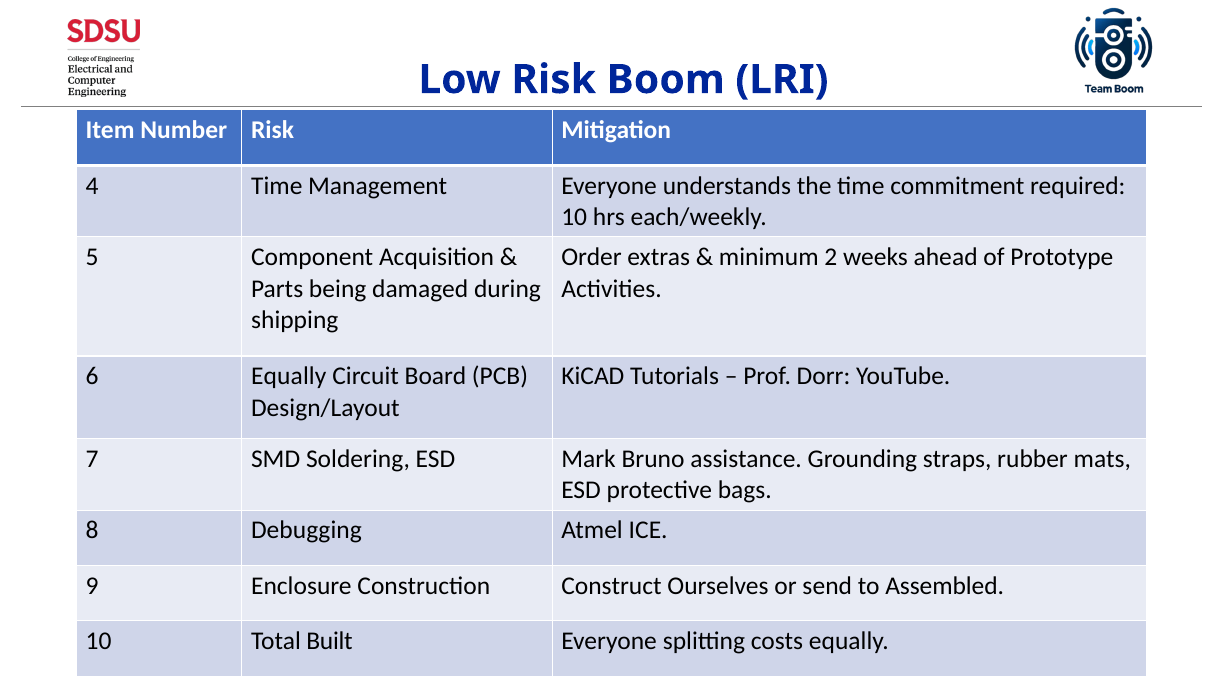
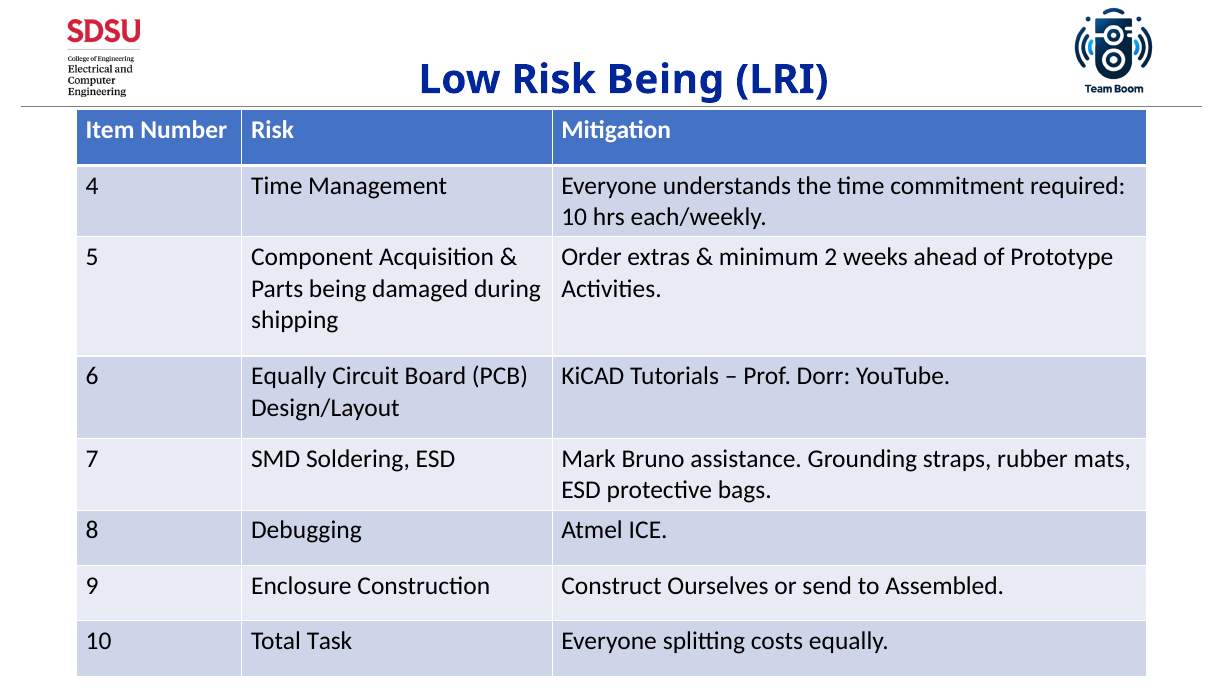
Risk Boom: Boom -> Being
Built: Built -> Task
